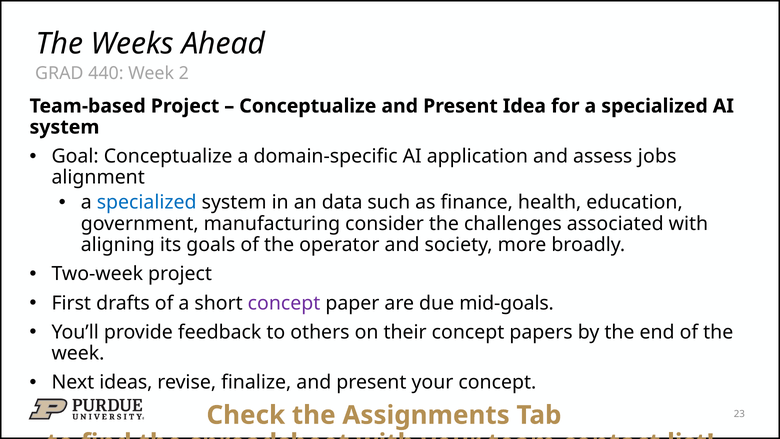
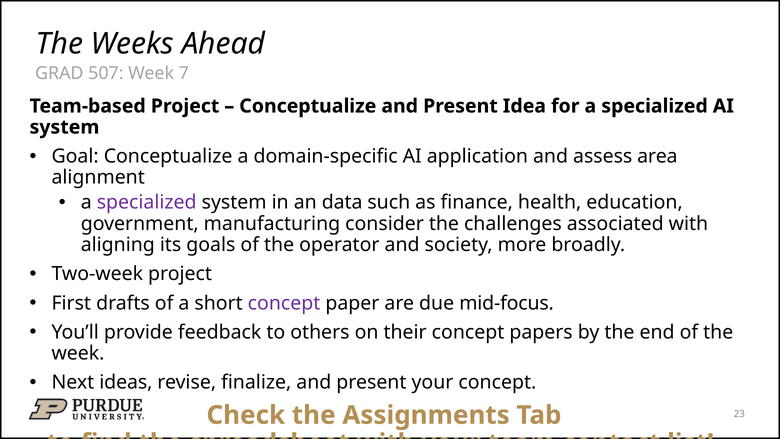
440: 440 -> 507
2: 2 -> 7
jobs: jobs -> area
specialized at (147, 202) colour: blue -> purple
mid-goals: mid-goals -> mid-focus
